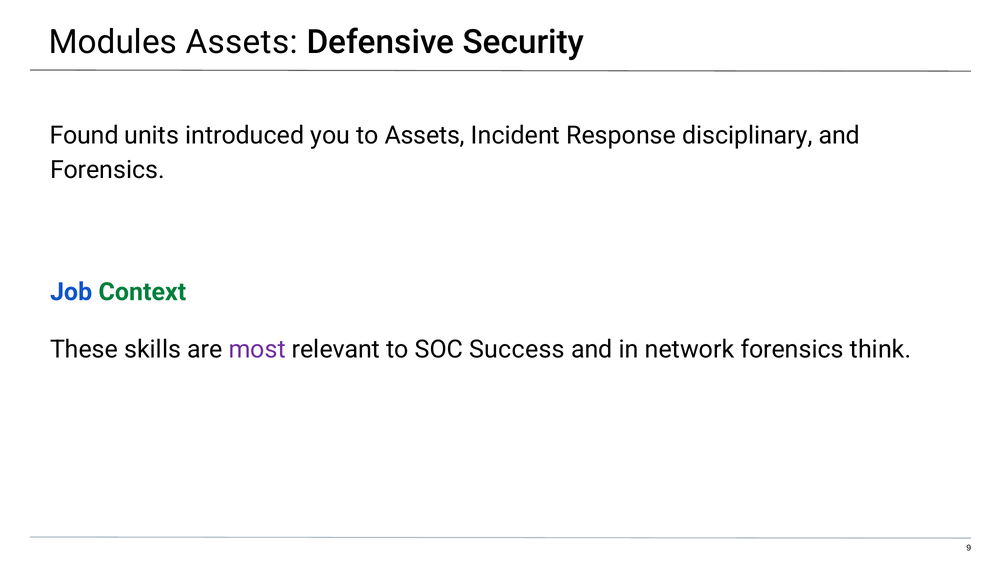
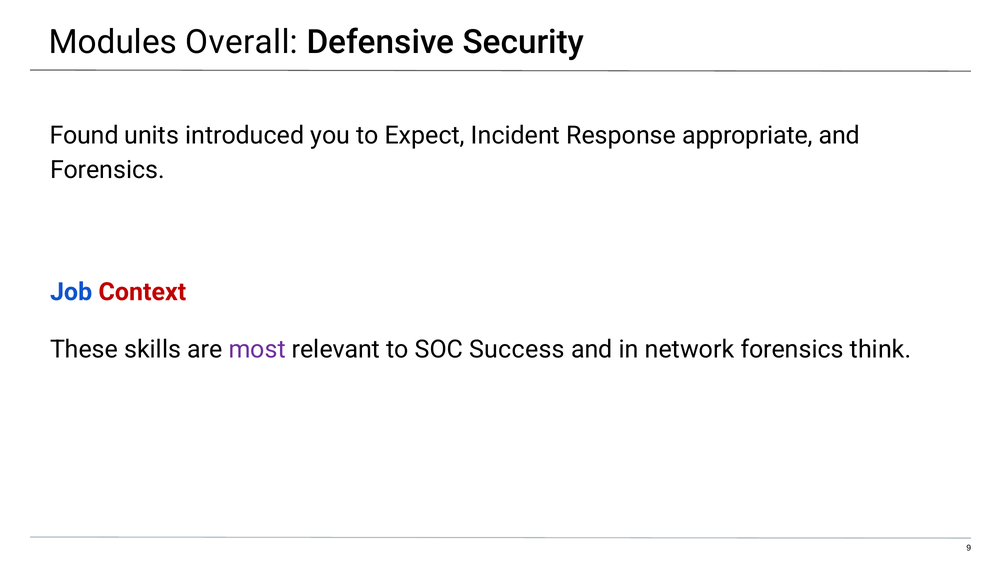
Modules Assets: Assets -> Overall
to Assets: Assets -> Expect
disciplinary: disciplinary -> appropriate
Context colour: green -> red
